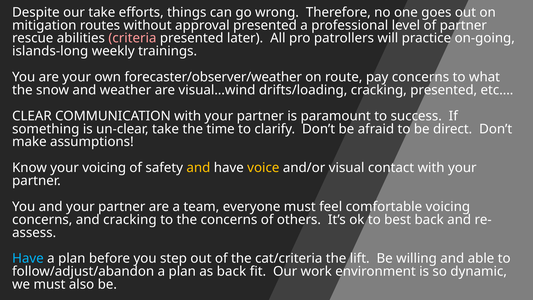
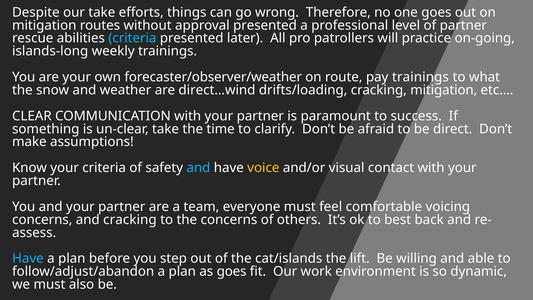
criteria at (132, 38) colour: pink -> light blue
pay concerns: concerns -> trainings
visual…wind: visual…wind -> direct…wind
cracking presented: presented -> mitigation
your voicing: voicing -> criteria
and at (198, 168) colour: yellow -> light blue
cat/criteria: cat/criteria -> cat/islands
as back: back -> goes
